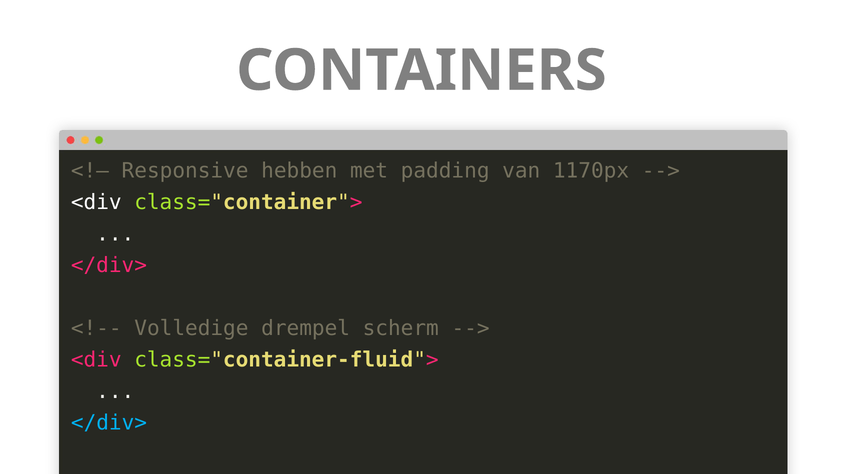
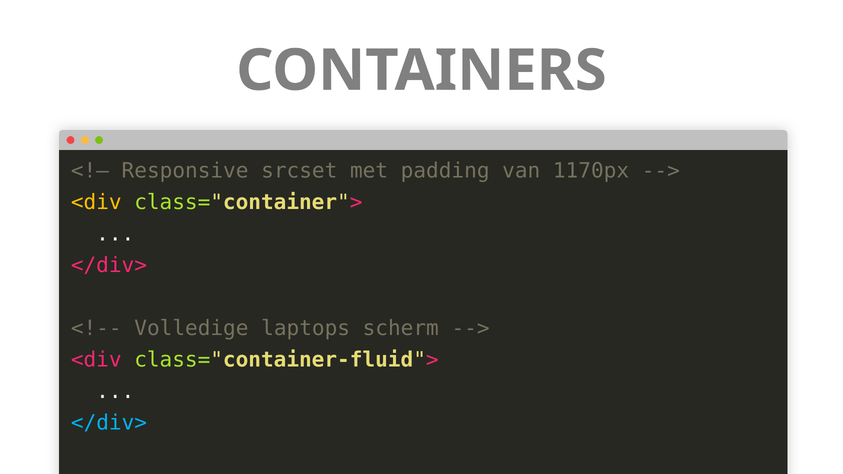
hebben: hebben -> srcset
<div at (96, 202) colour: white -> yellow
drempel: drempel -> laptops
